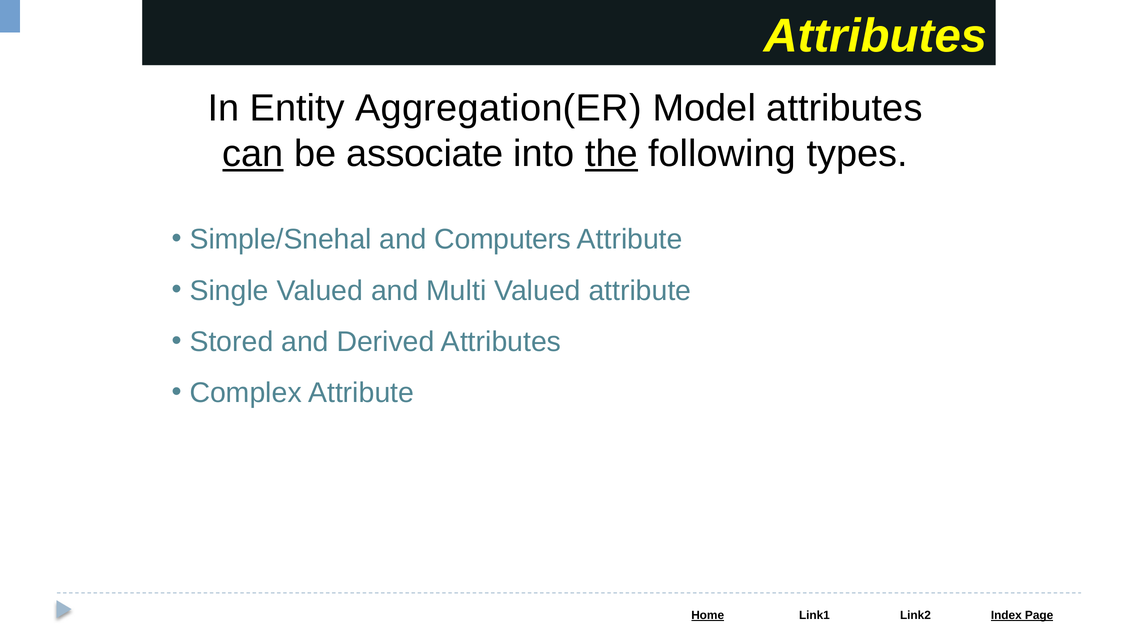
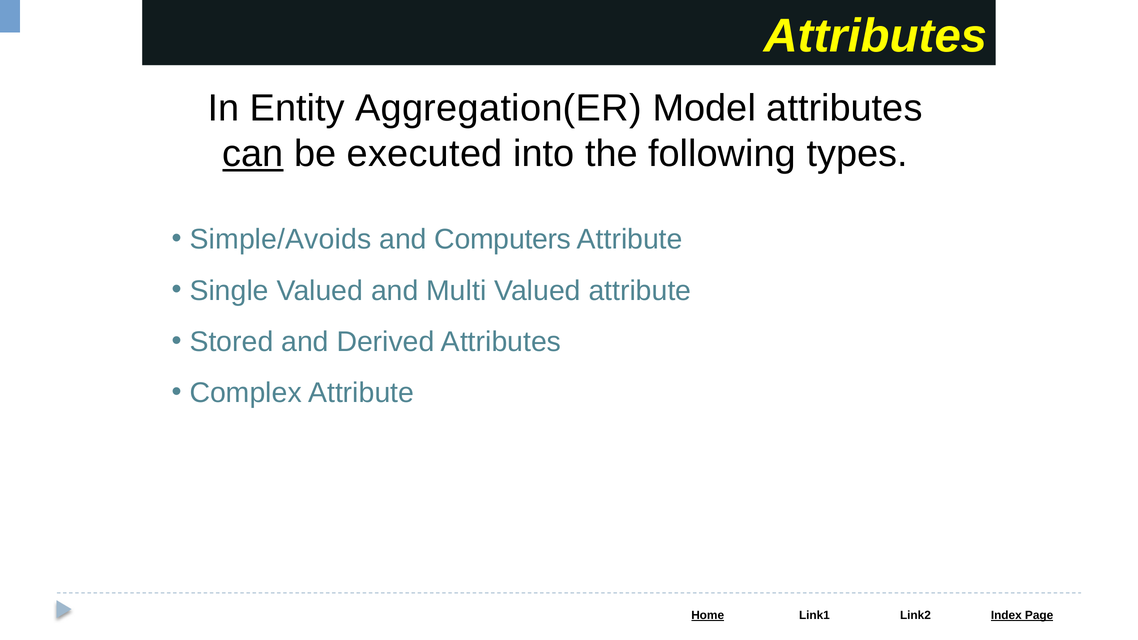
associate: associate -> executed
the underline: present -> none
Simple/Snehal: Simple/Snehal -> Simple/Avoids
